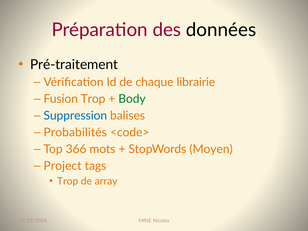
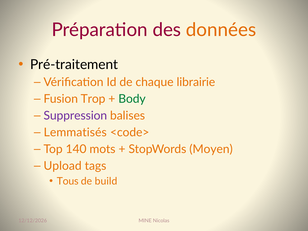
données colour: black -> orange
Suppression colour: blue -> purple
Probabilités: Probabilités -> Lemmatisés
366: 366 -> 140
Project: Project -> Upload
Trop at (68, 181): Trop -> Tous
array: array -> build
